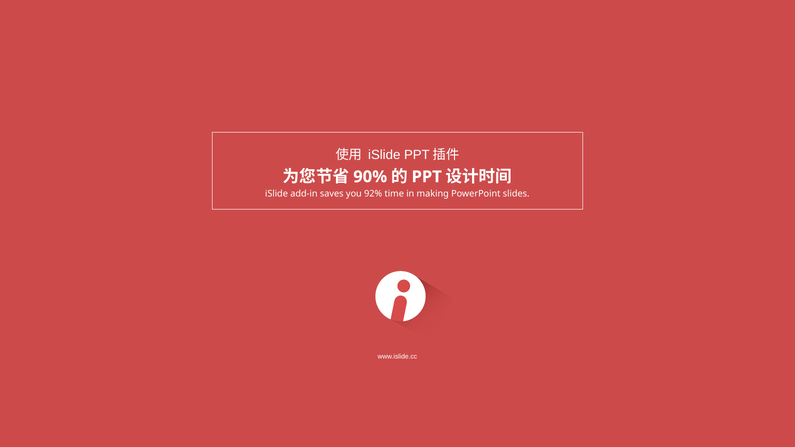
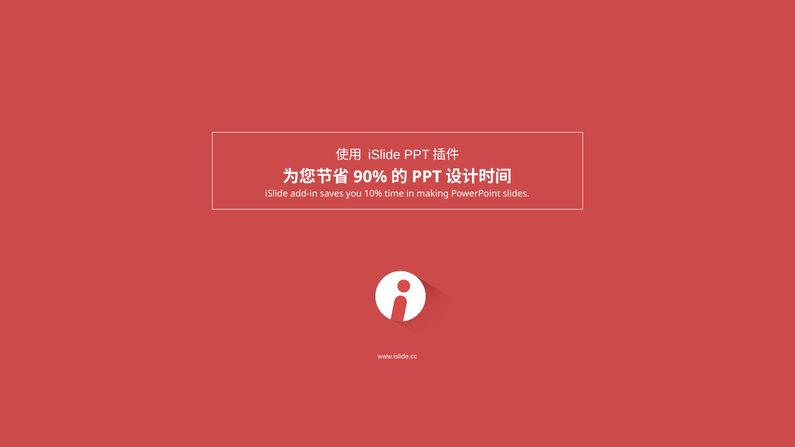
92%: 92% -> 10%
